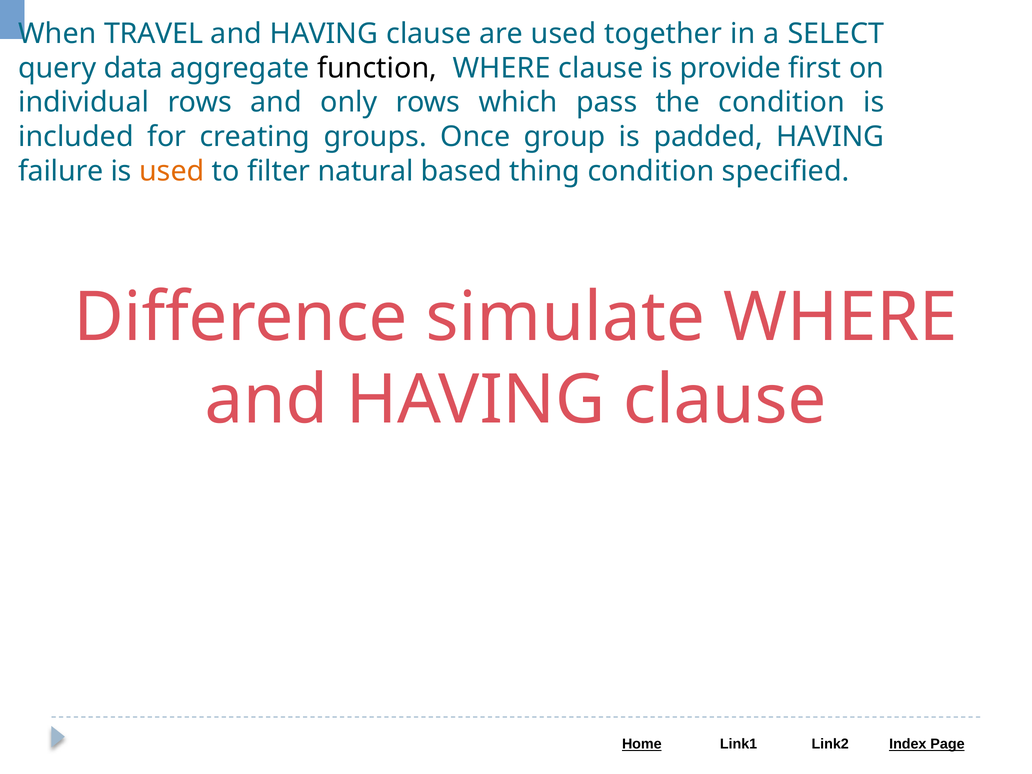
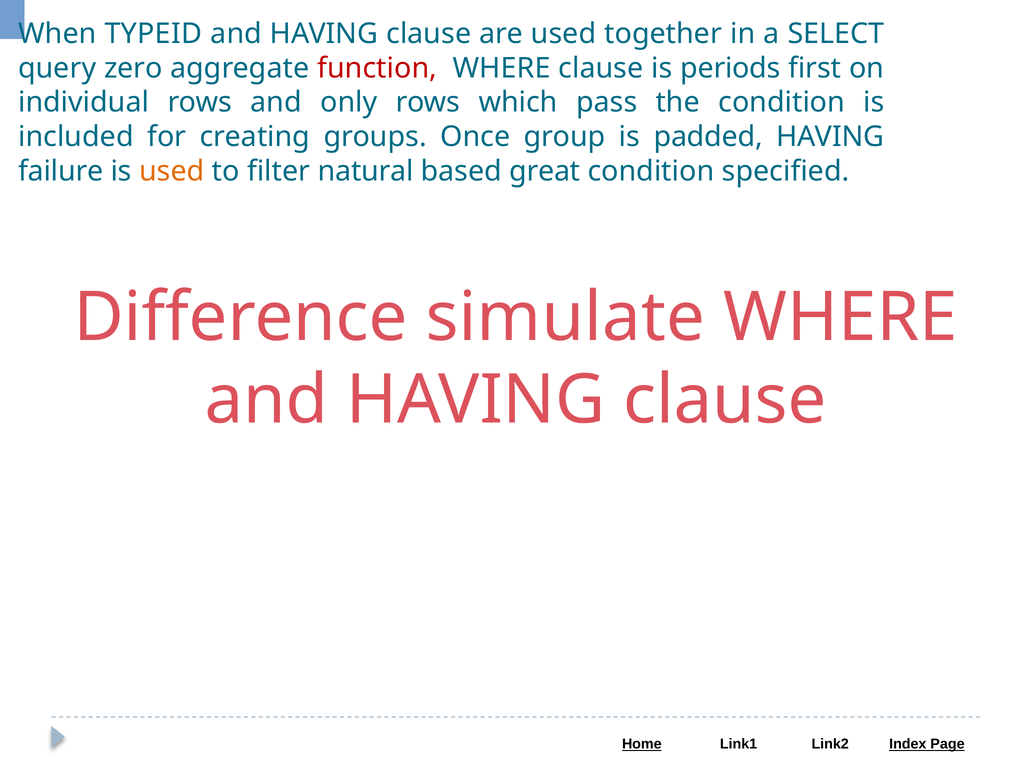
TRAVEL: TRAVEL -> TYPEID
data: data -> zero
function colour: black -> red
provide: provide -> periods
thing: thing -> great
